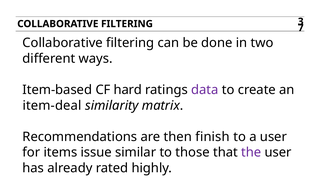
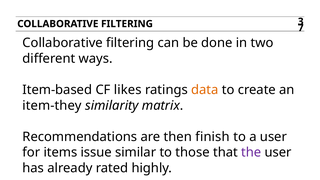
hard: hard -> likes
data colour: purple -> orange
item-deal: item-deal -> item-they
